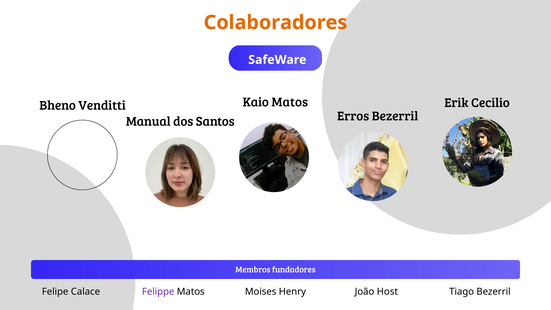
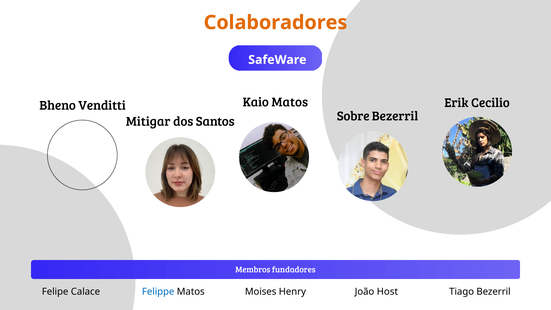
Erros: Erros -> Sobre
Manual: Manual -> Mitigar
Felippe colour: purple -> blue
